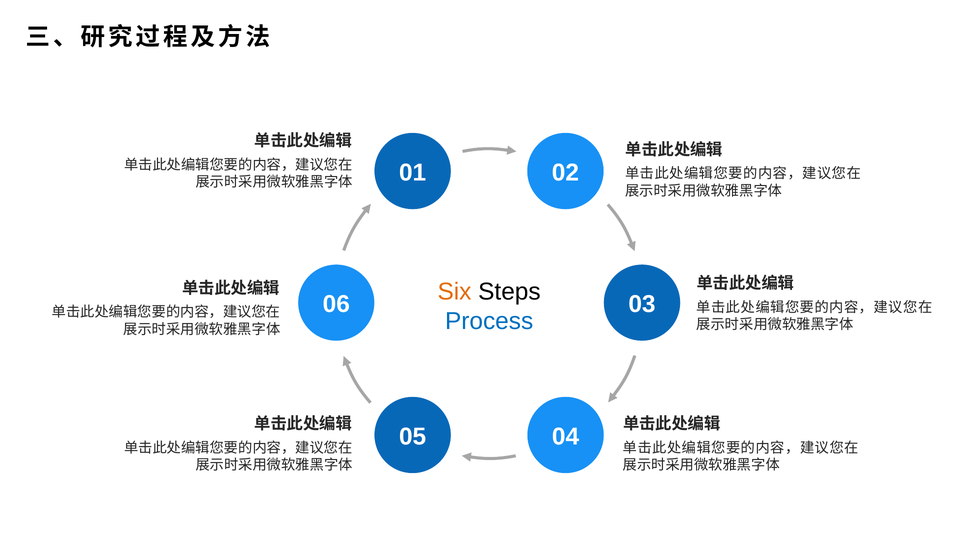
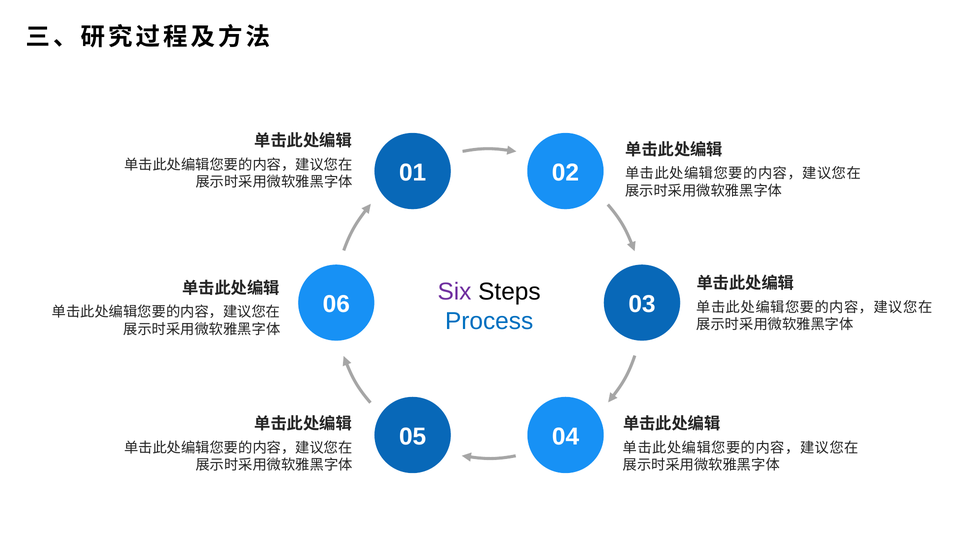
Six colour: orange -> purple
